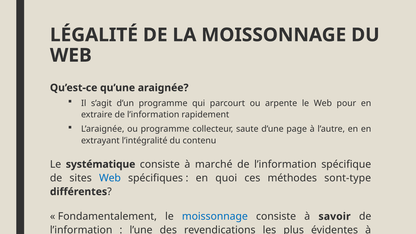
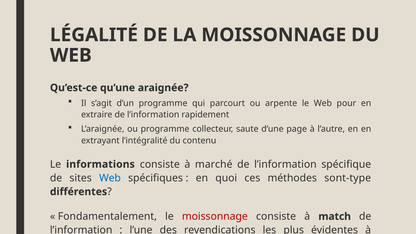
systématique: systématique -> informations
moissonnage at (215, 216) colour: blue -> red
savoir: savoir -> match
